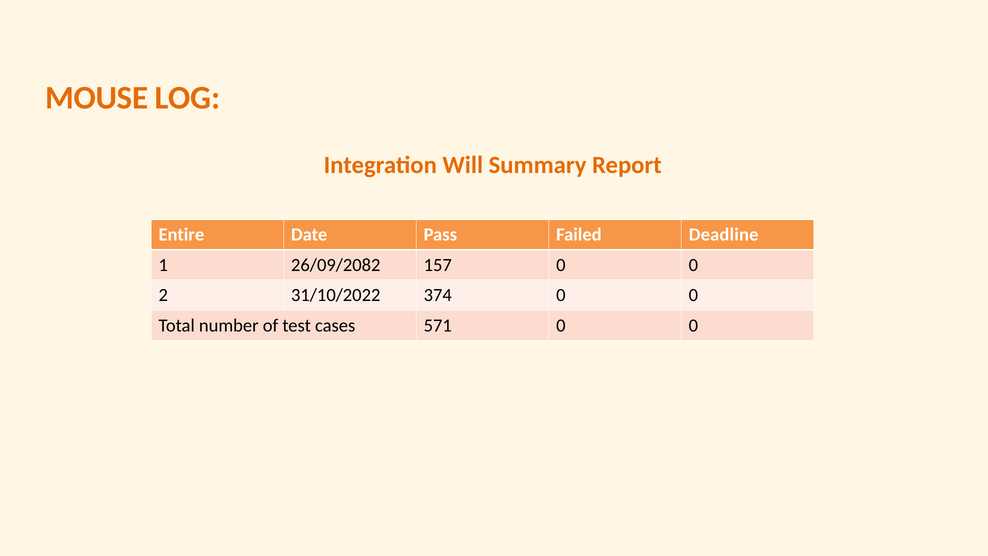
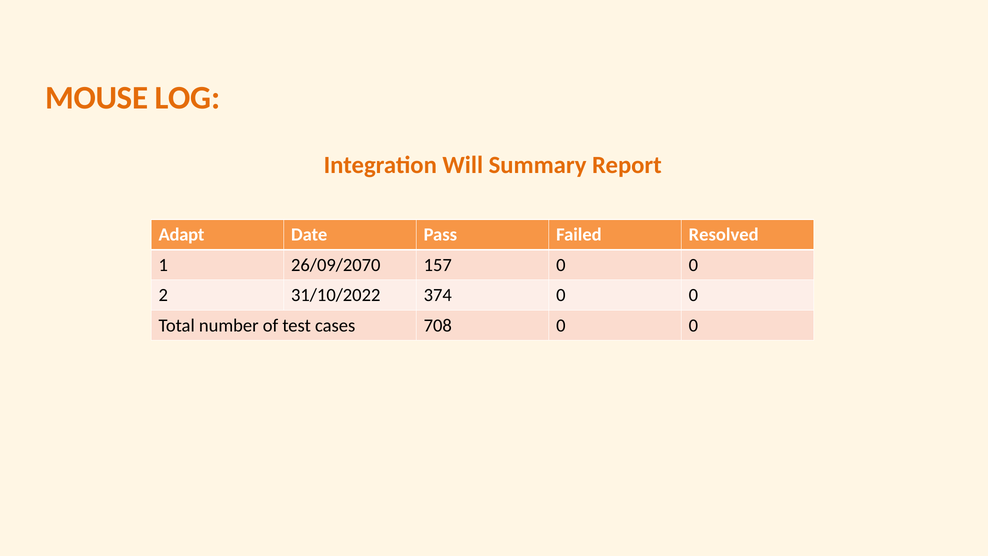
Entire: Entire -> Adapt
Deadline: Deadline -> Resolved
26/09/2082: 26/09/2082 -> 26/09/2070
571: 571 -> 708
